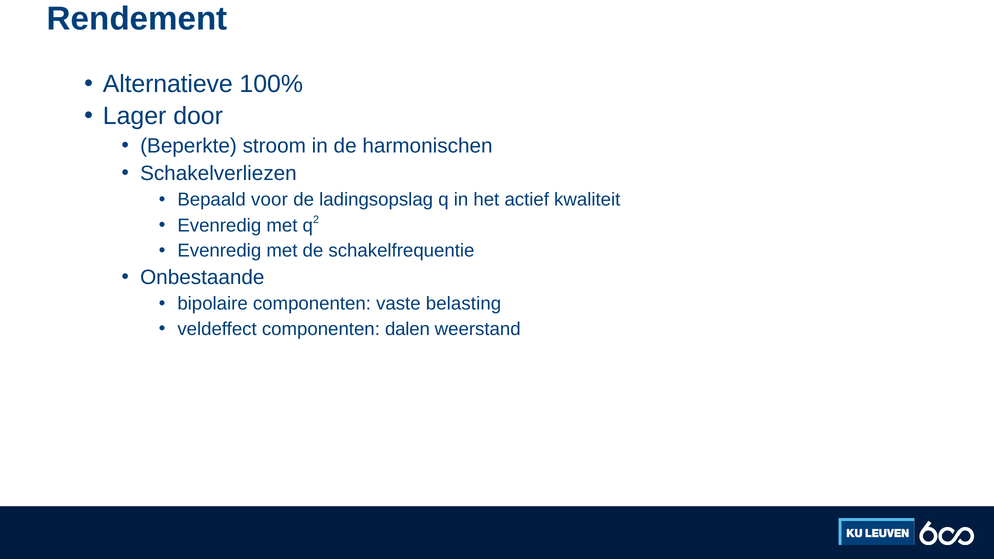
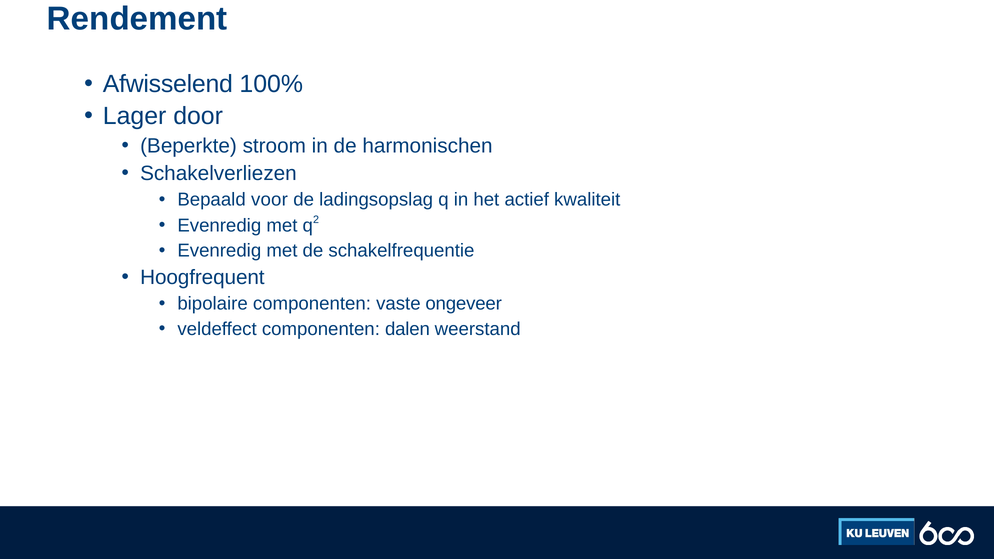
Alternatieve: Alternatieve -> Afwisselend
Onbestaande: Onbestaande -> Hoogfrequent
belasting: belasting -> ongeveer
